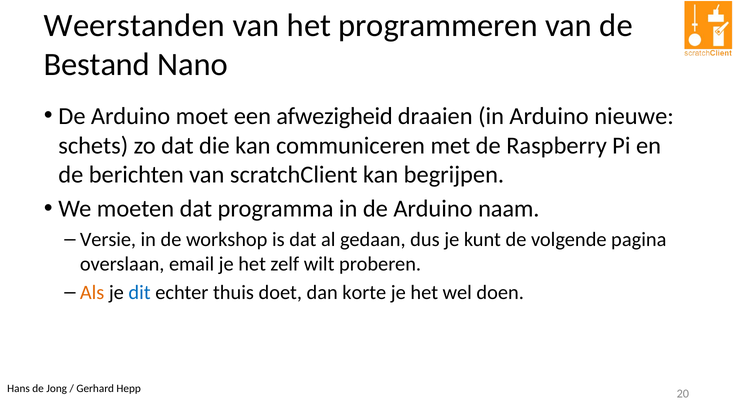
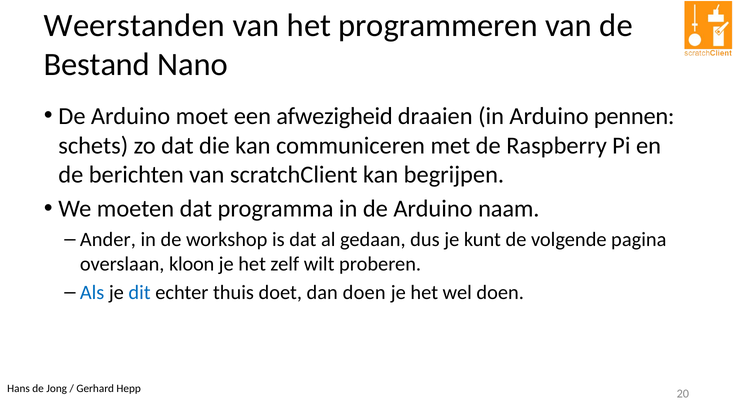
nieuwe: nieuwe -> pennen
Versie: Versie -> Ander
email: email -> kloon
Als colour: orange -> blue
dan korte: korte -> doen
